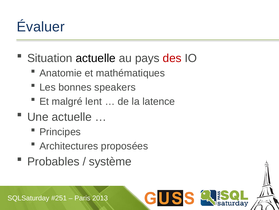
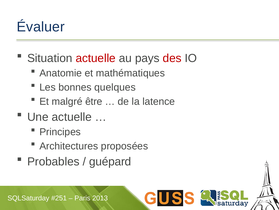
actuelle at (96, 58) colour: black -> red
speakers: speakers -> quelques
lent: lent -> être
système: système -> guépard
